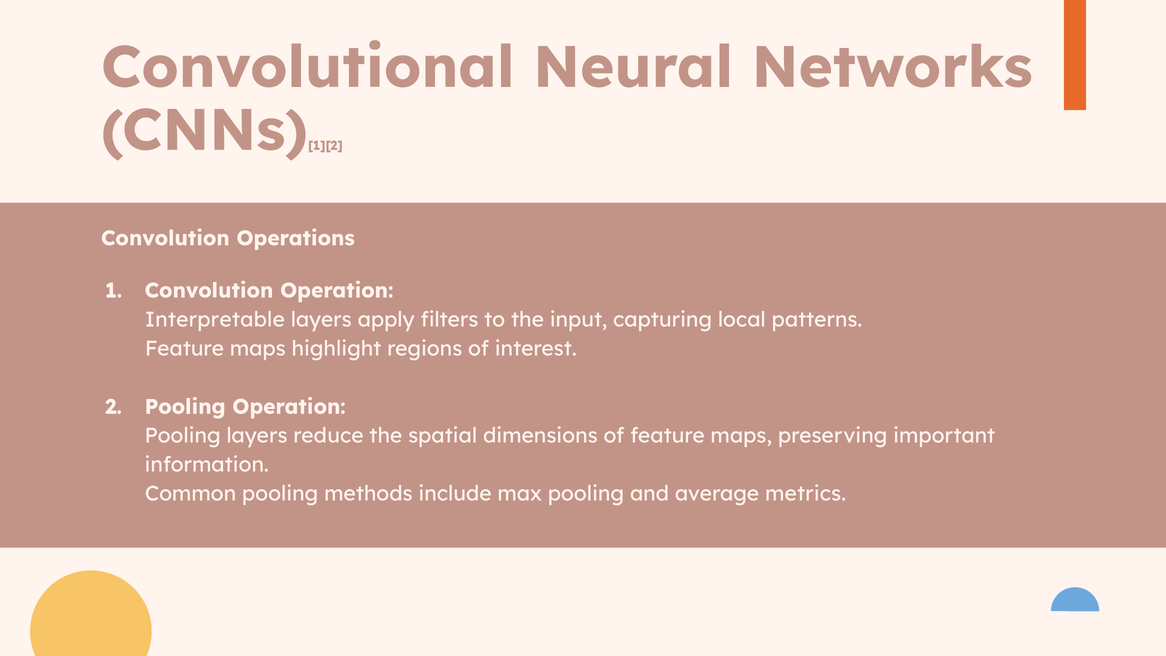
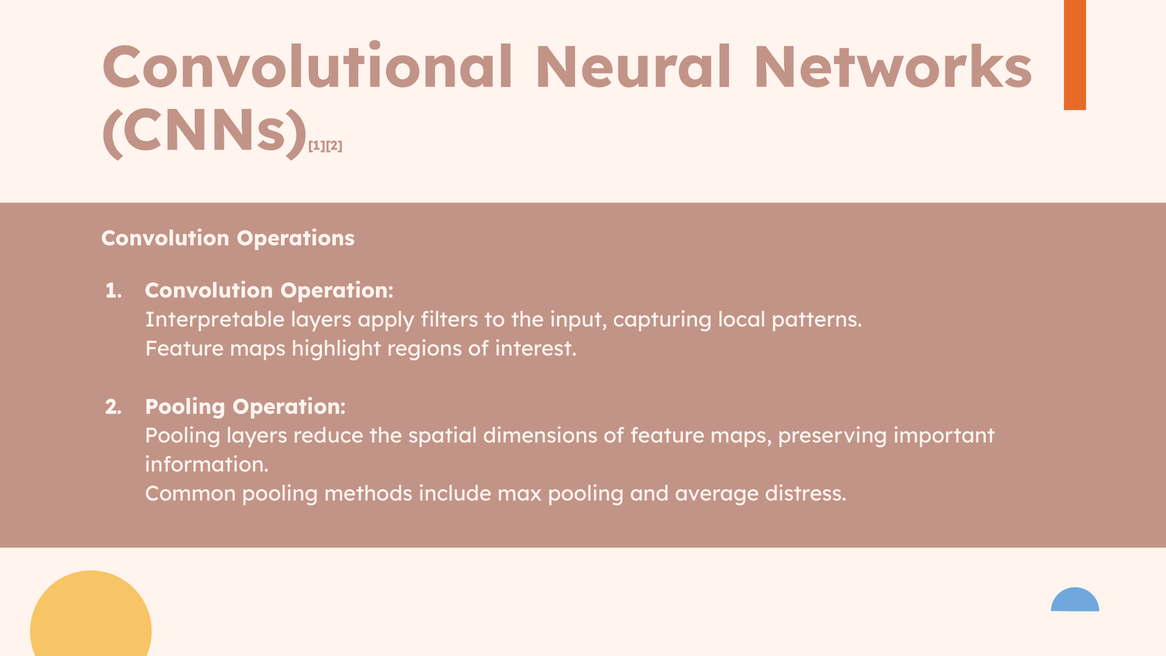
metrics: metrics -> distress
